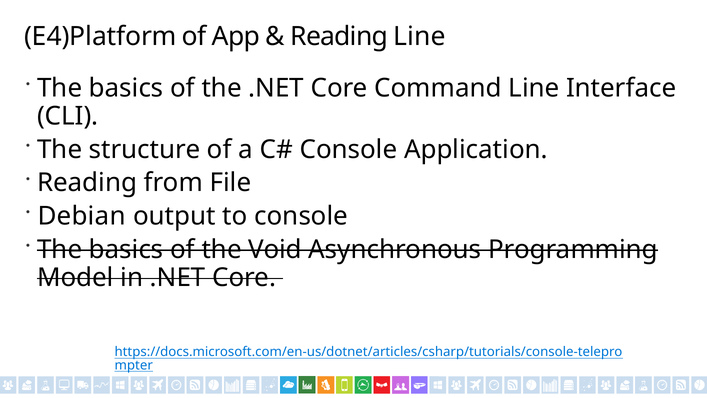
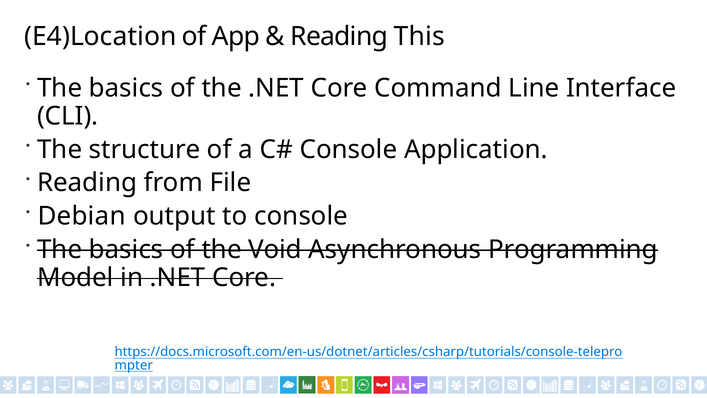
E4)Platform: E4)Platform -> E4)Location
Reading Line: Line -> This
